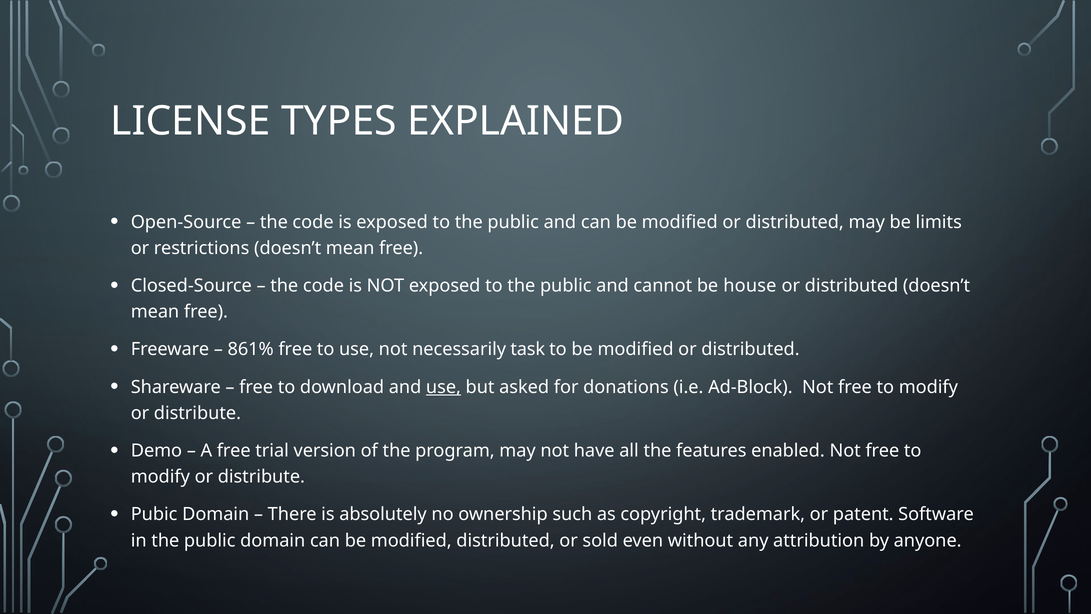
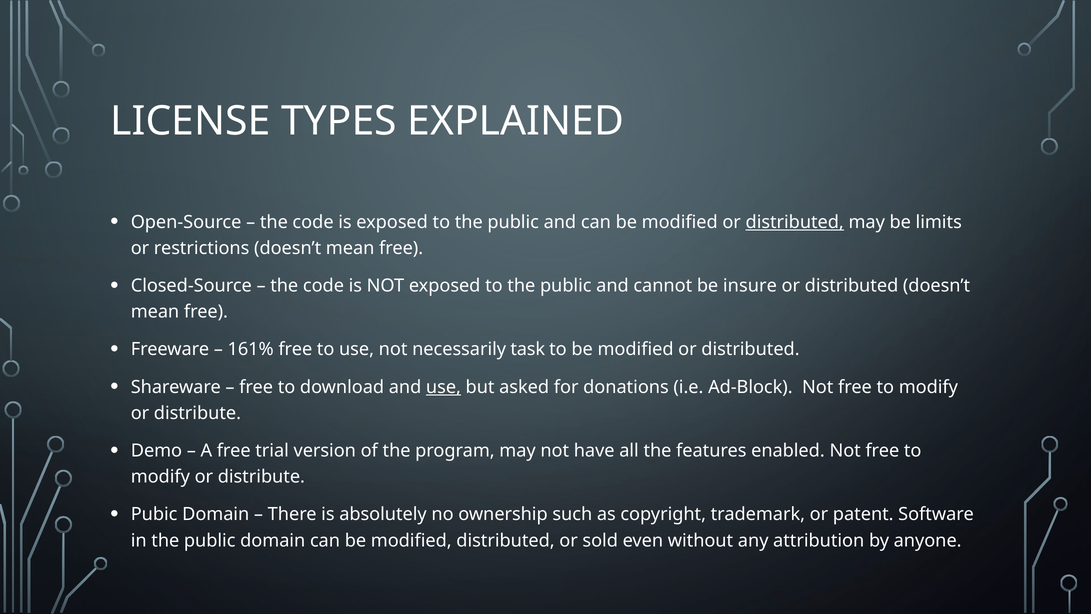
distributed at (795, 222) underline: none -> present
house: house -> insure
861%: 861% -> 161%
